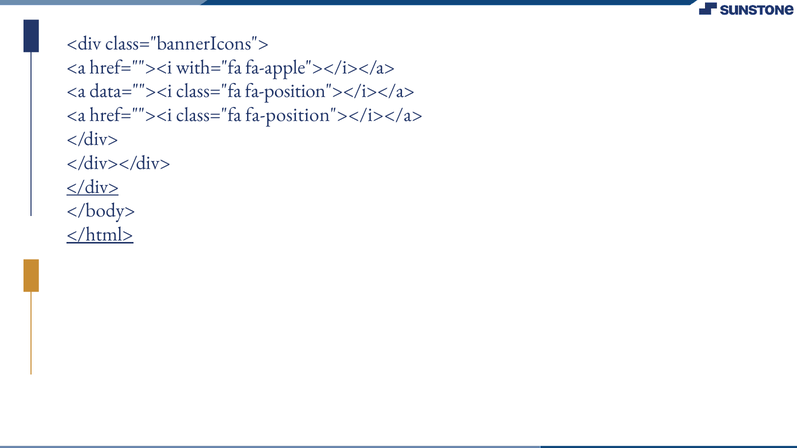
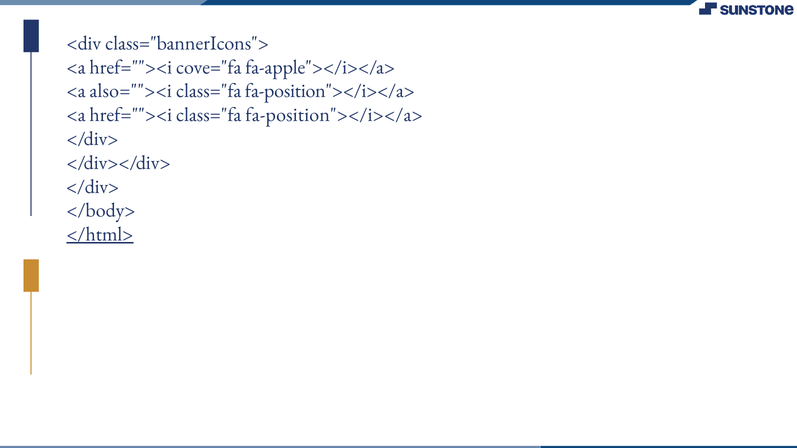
with="fa: with="fa -> cove="fa
data=""><i: data=""><i -> also=""><i
</div> at (93, 187) underline: present -> none
